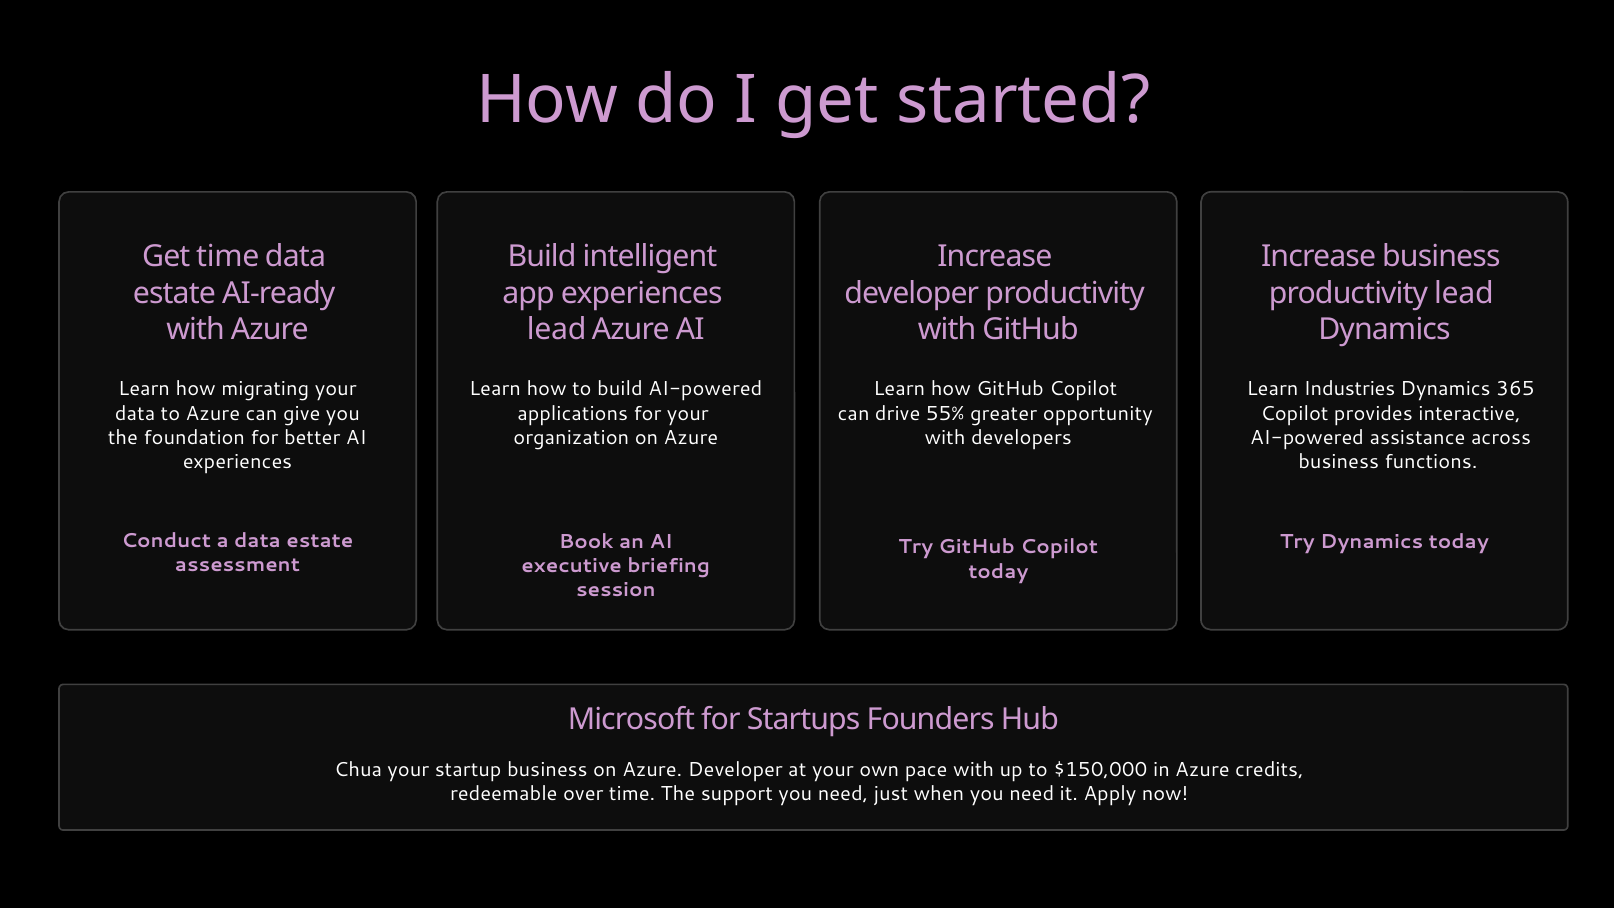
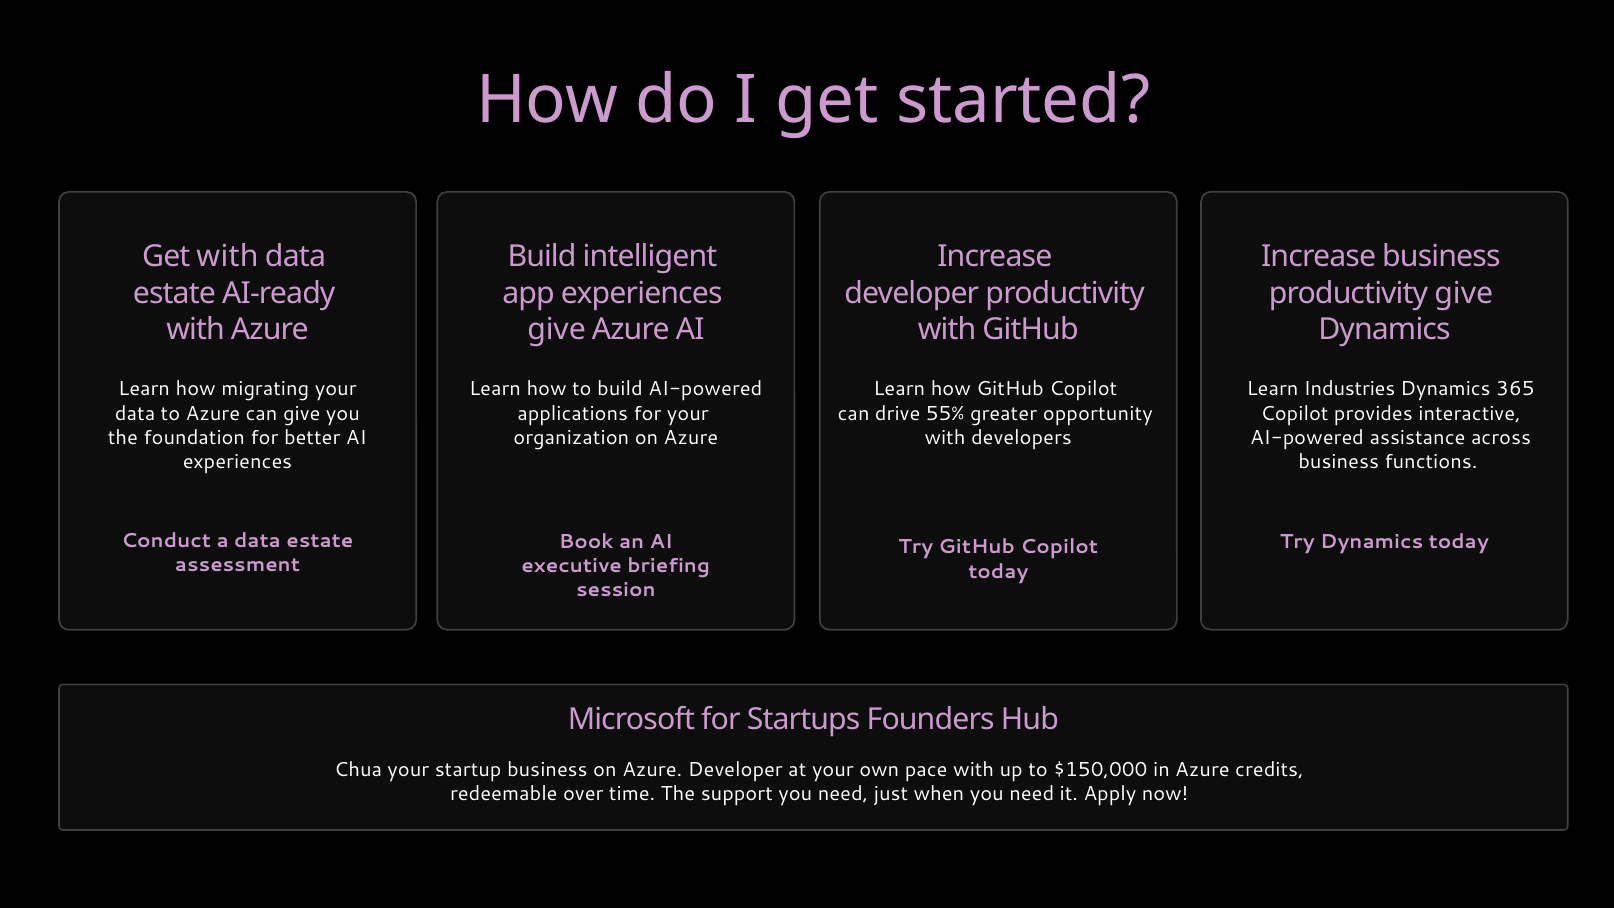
Get time: time -> with
productivity lead: lead -> give
lead at (557, 330): lead -> give
